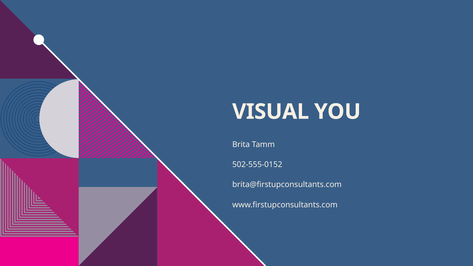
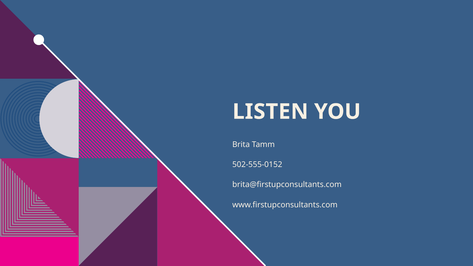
VISUAL: VISUAL -> LISTEN
